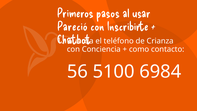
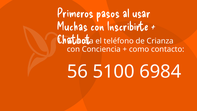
Pareció: Pareció -> Muchas
